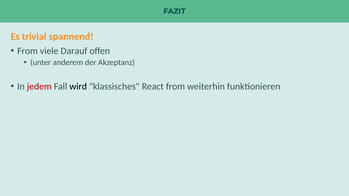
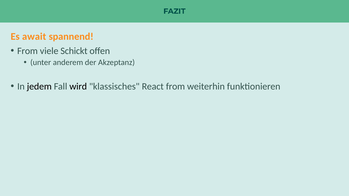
trivial: trivial -> await
Darauf: Darauf -> Schickt
jedem colour: red -> black
